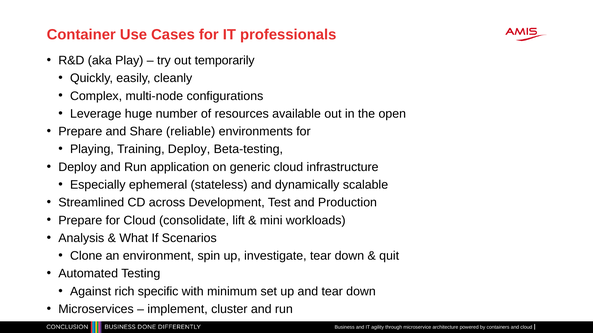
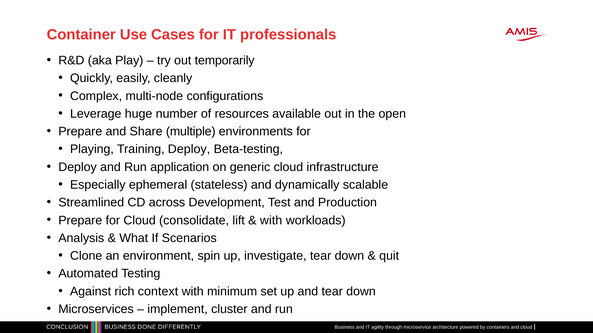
reliable: reliable -> multiple
mini at (271, 221): mini -> with
specific: specific -> context
